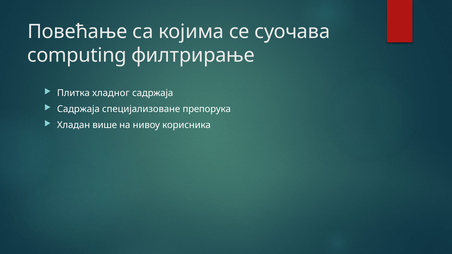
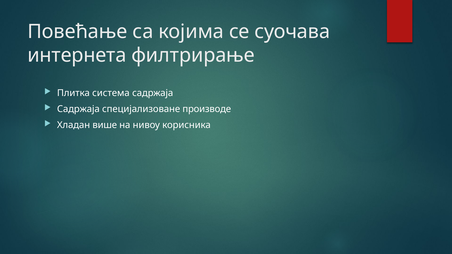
computing: computing -> интернета
хладног: хладног -> система
препорука: препорука -> производе
